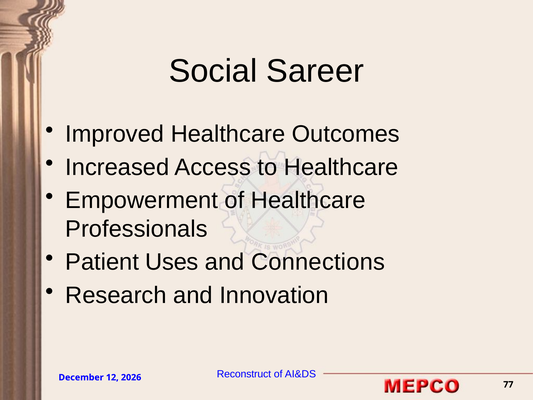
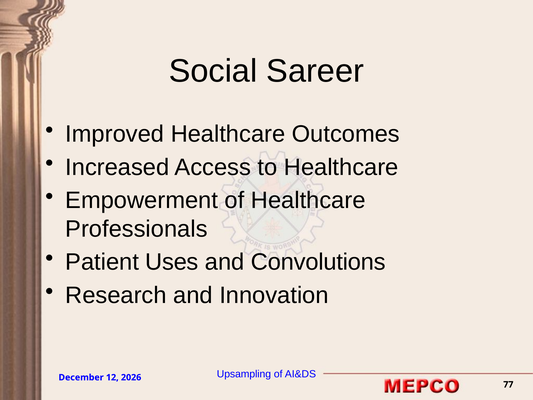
Connections: Connections -> Convolutions
Reconstruct: Reconstruct -> Upsampling
